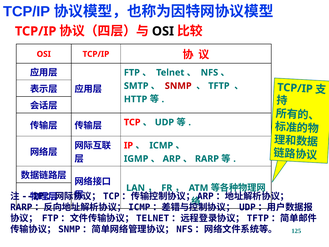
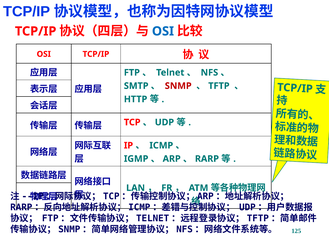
OSI at (163, 31) colour: black -> blue
